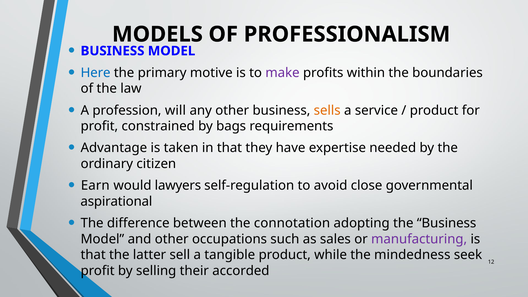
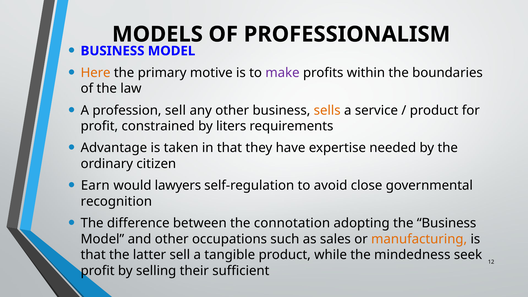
Here colour: blue -> orange
profession will: will -> sell
bags: bags -> liters
aspirational: aspirational -> recognition
manufacturing colour: purple -> orange
accorded: accorded -> sufficient
